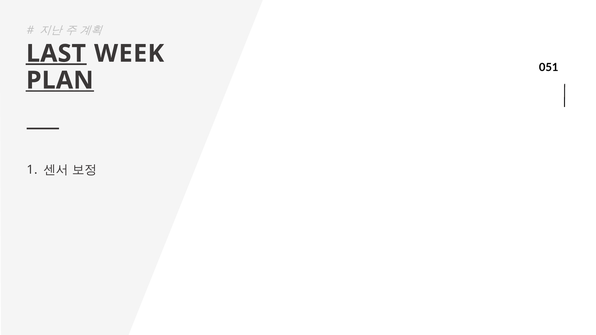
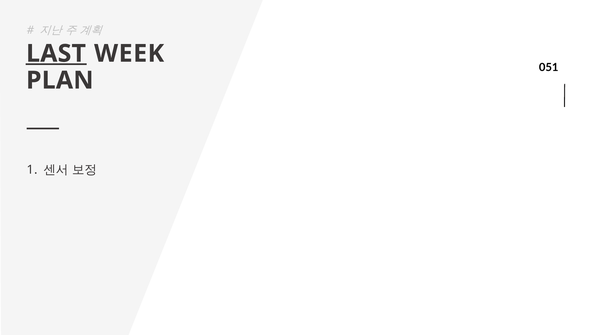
PLAN underline: present -> none
